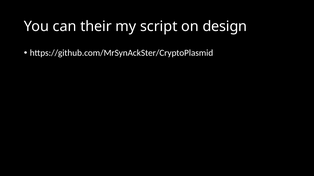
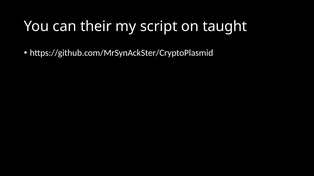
design: design -> taught
